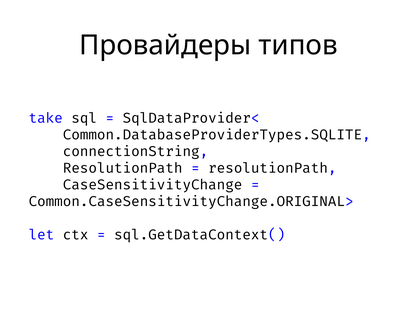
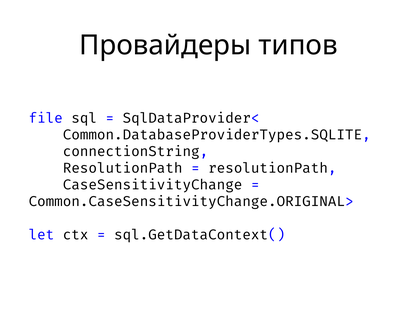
take: take -> file
